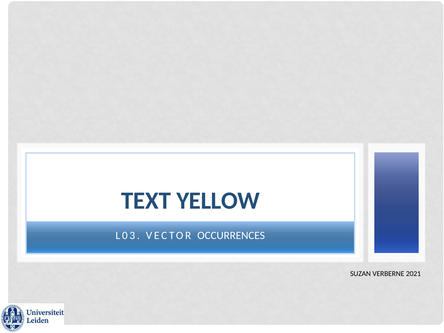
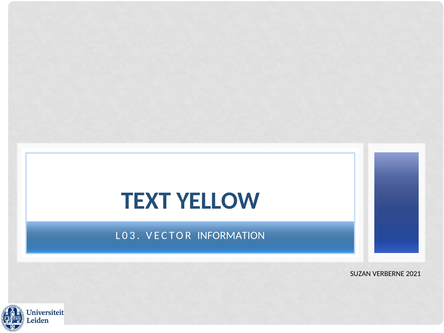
OCCURRENCES: OCCURRENCES -> INFORMATION
